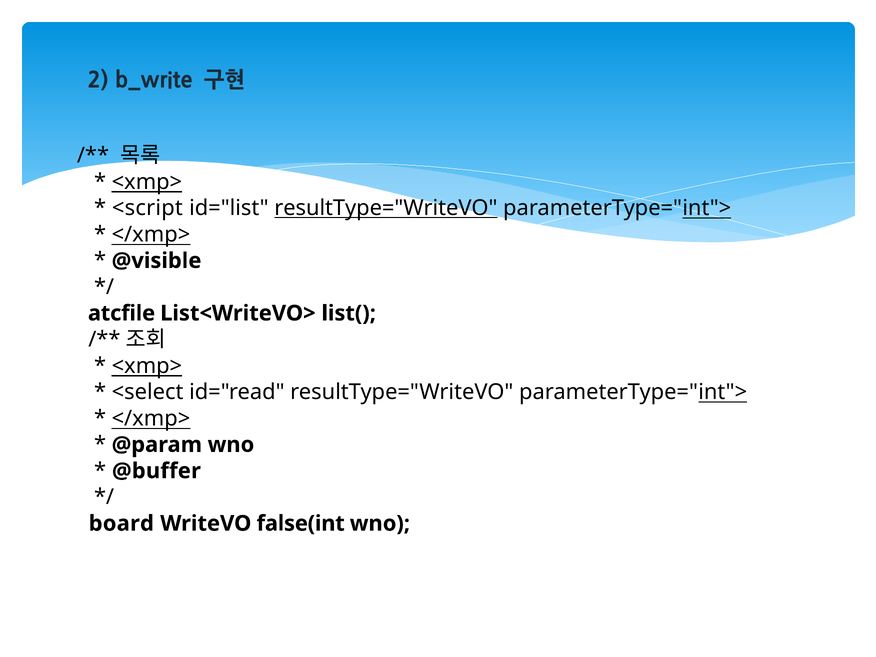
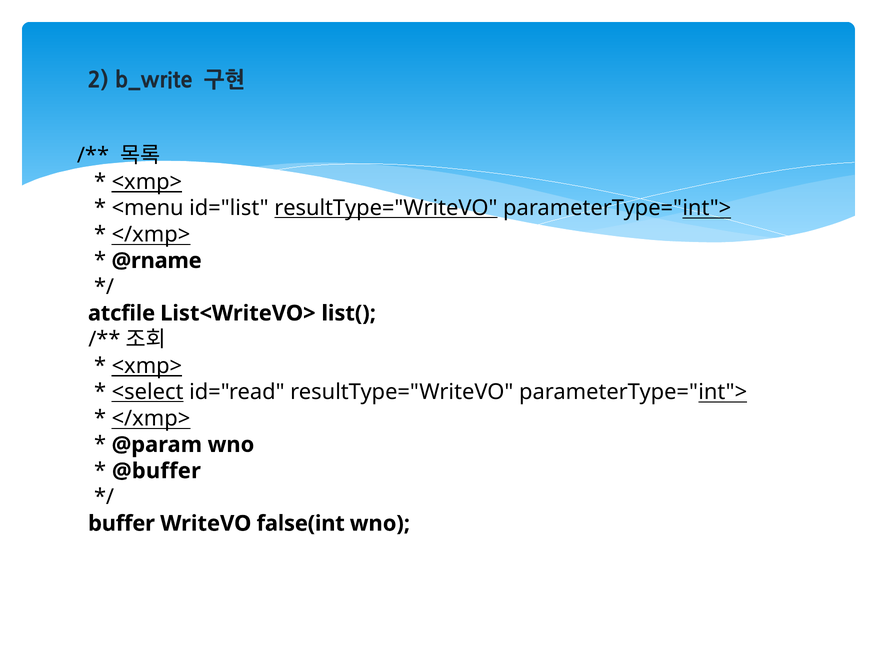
<script: <script -> <menu
@visible: @visible -> @rname
<select underline: none -> present
board: board -> buffer
